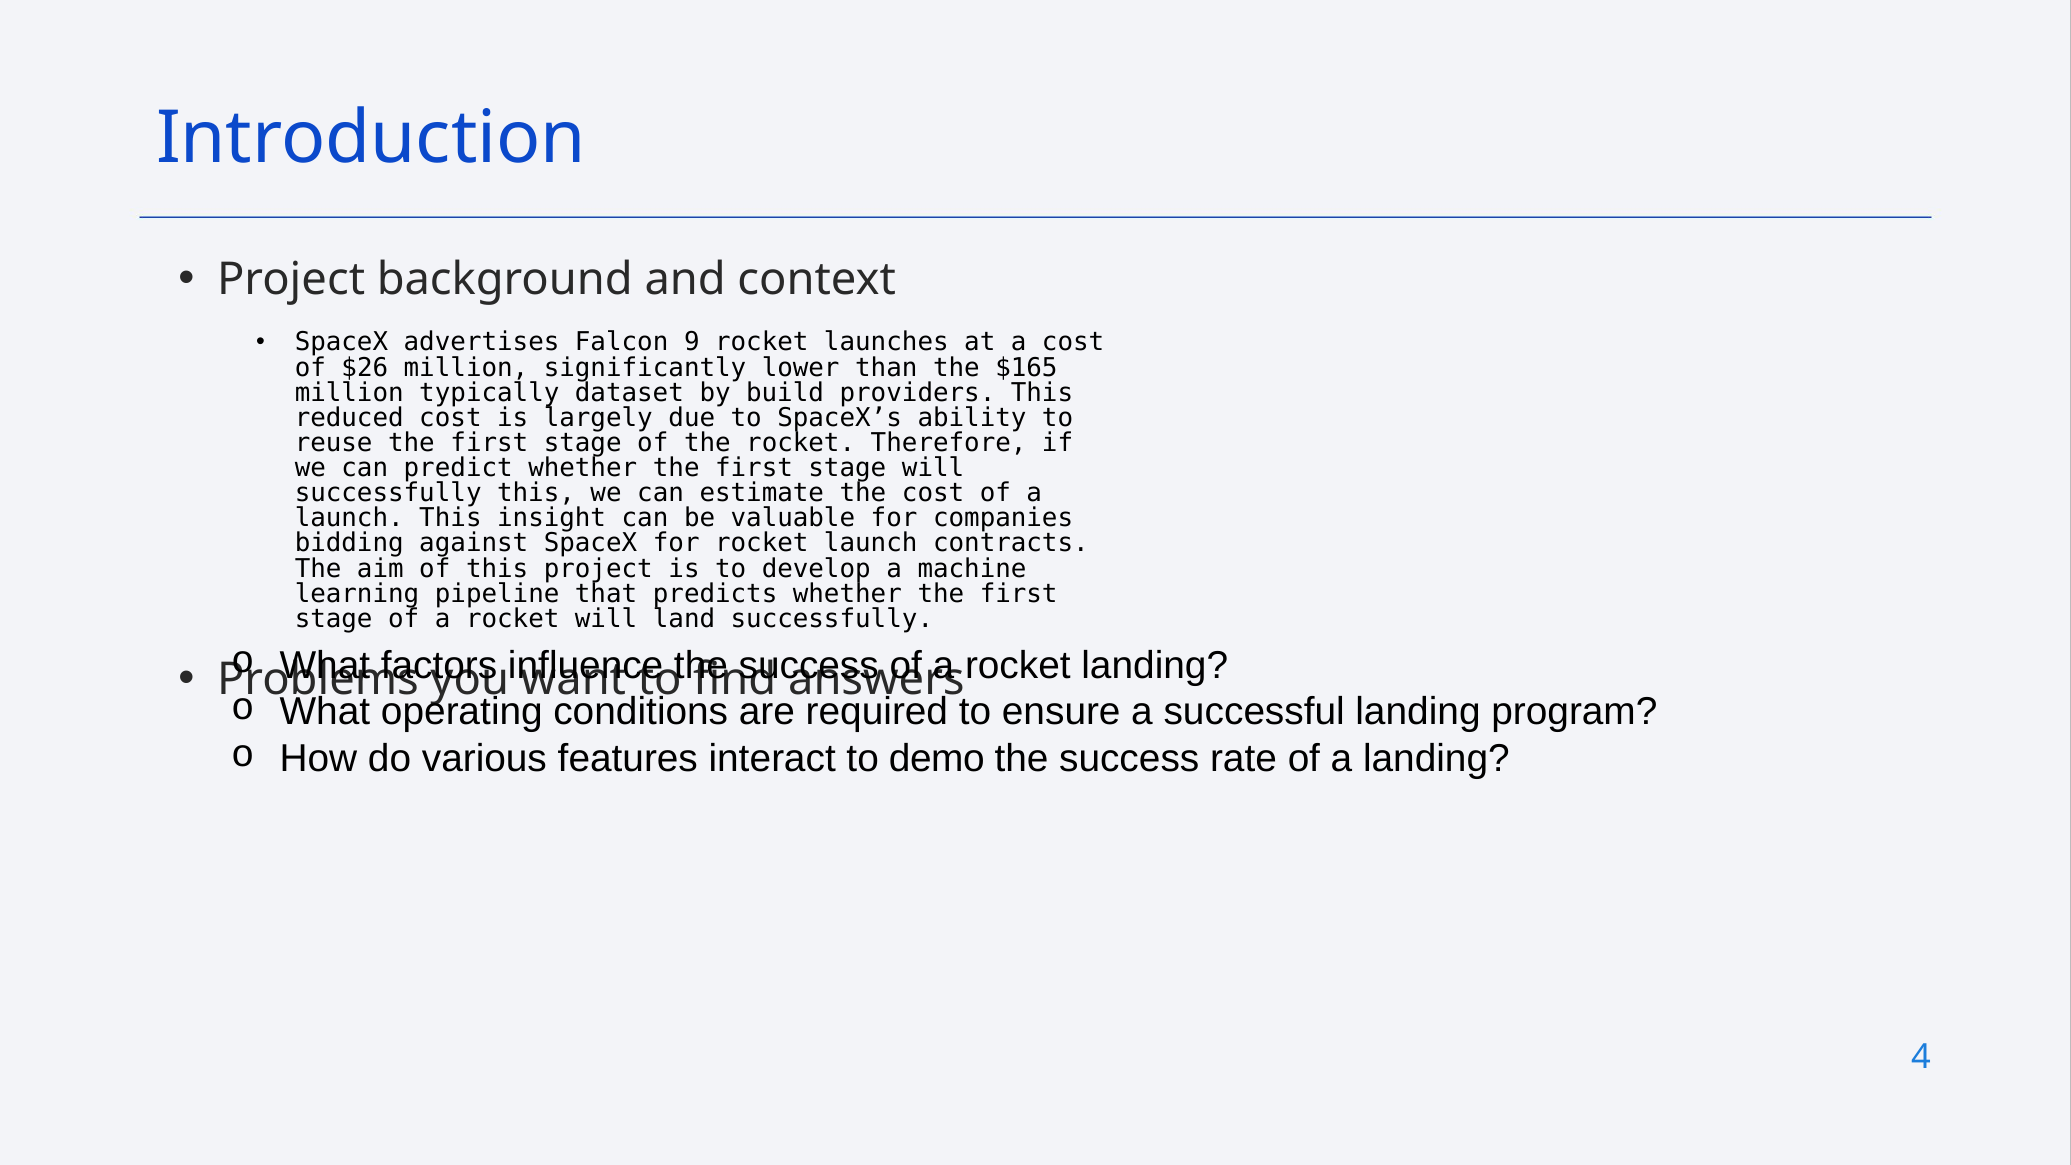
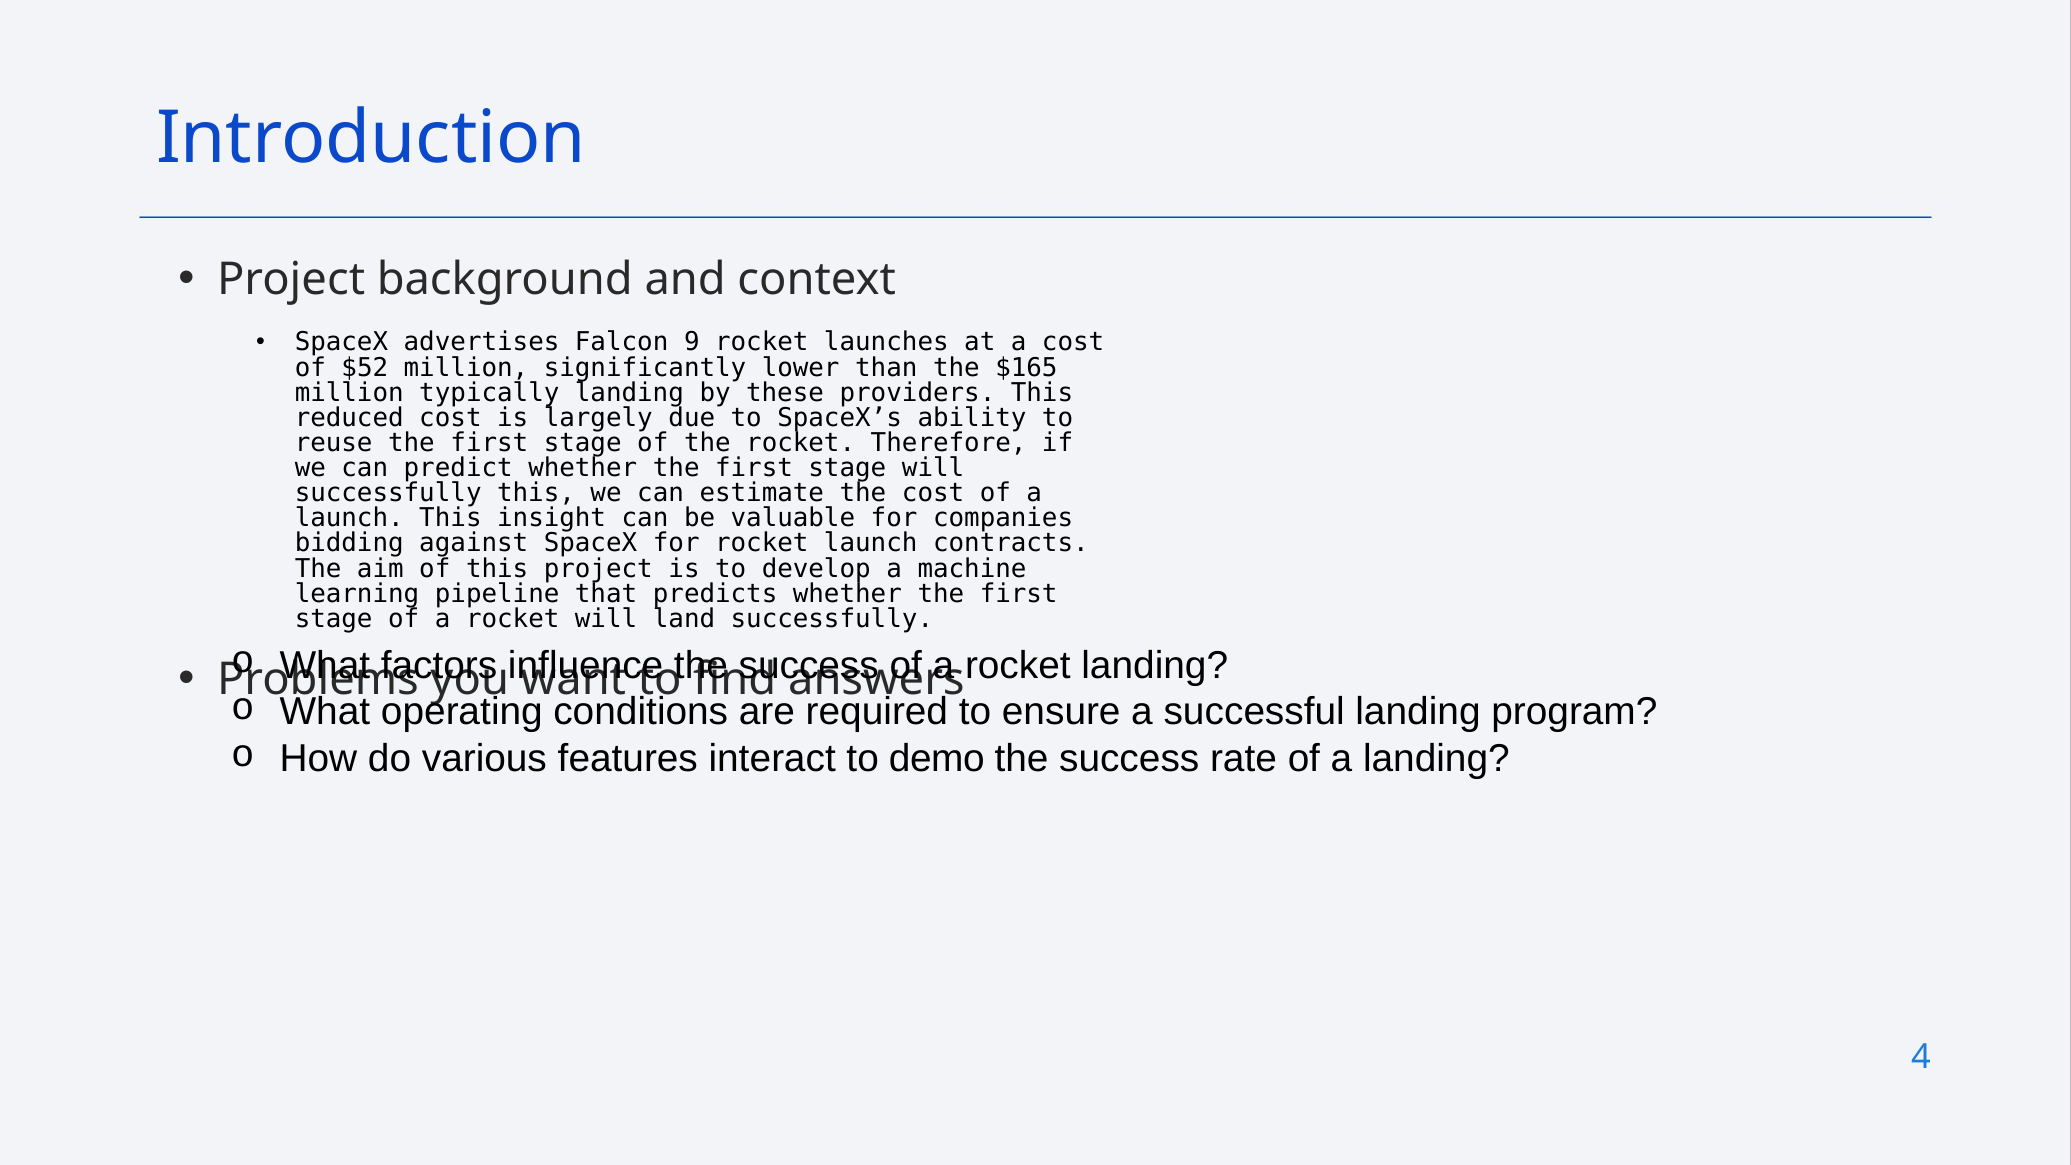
$26: $26 -> $52
typically dataset: dataset -> landing
build: build -> these
